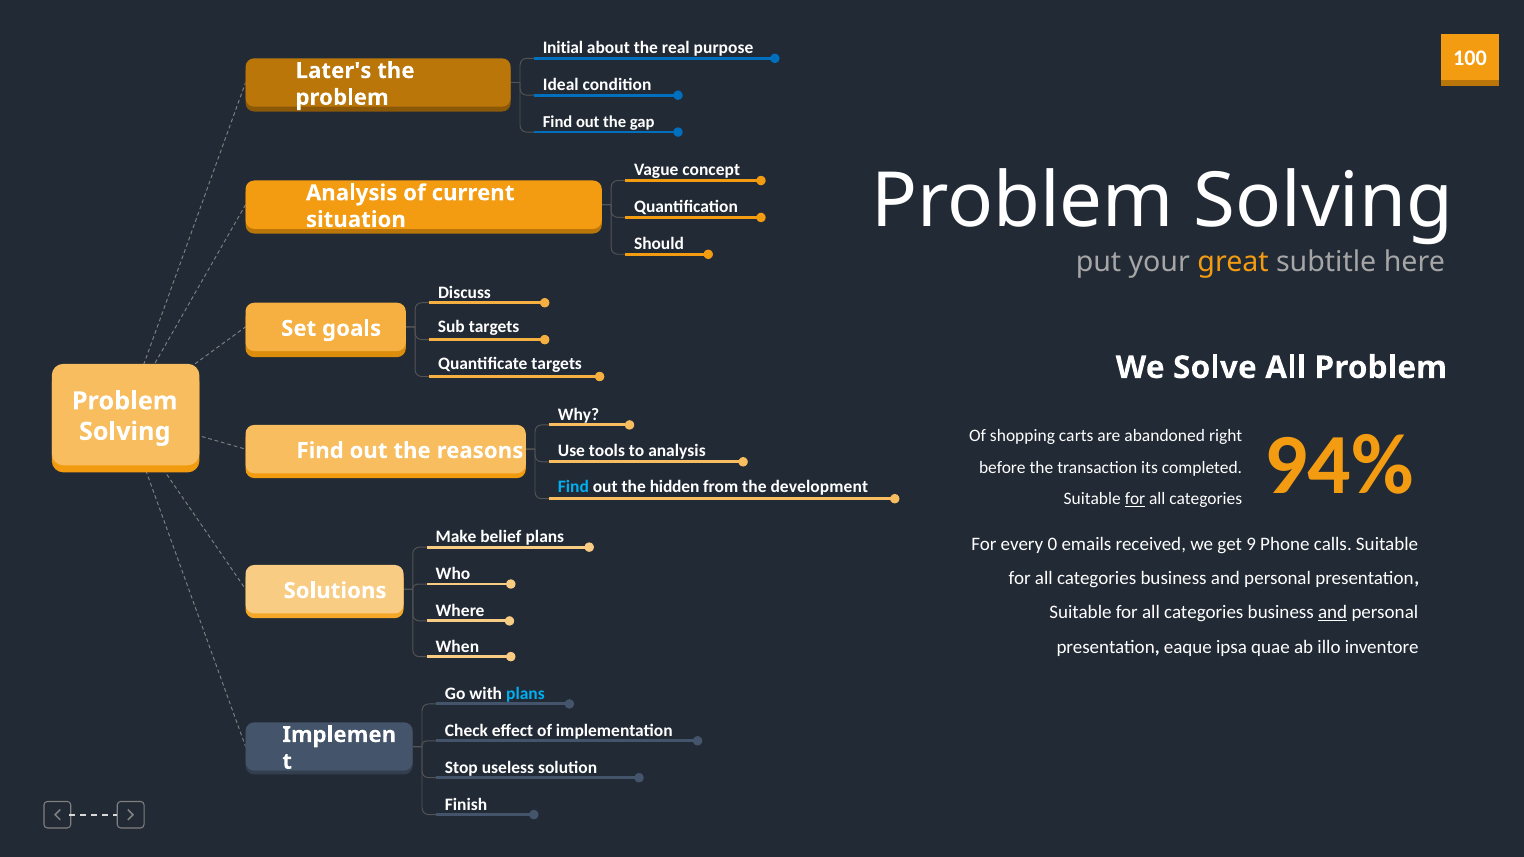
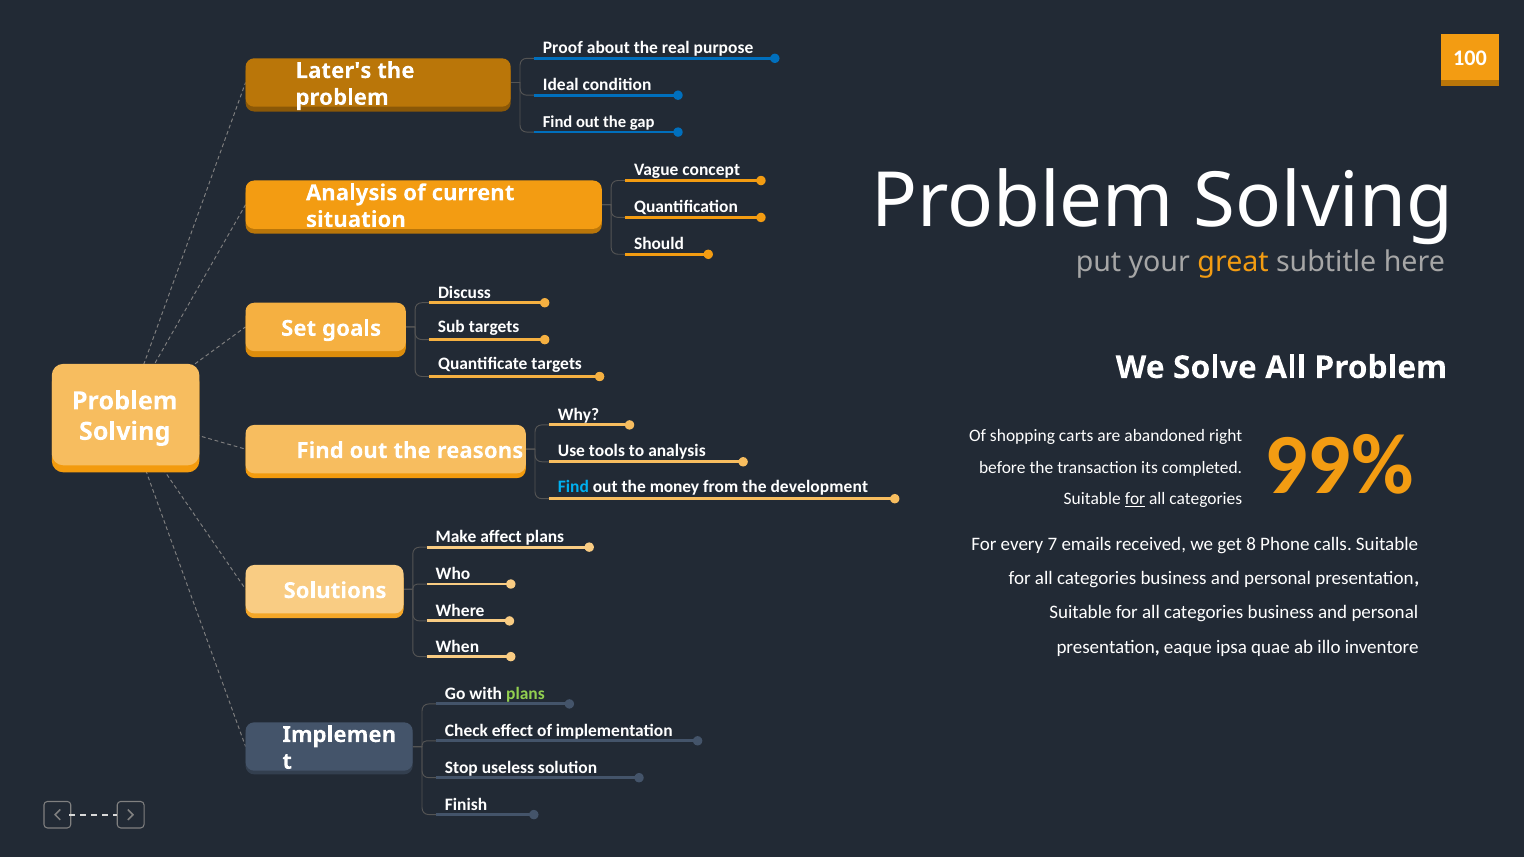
Initial: Initial -> Proof
hidden: hidden -> money
94%: 94% -> 99%
belief: belief -> affect
0: 0 -> 7
9: 9 -> 8
and at (1333, 613) underline: present -> none
plans at (525, 694) colour: light blue -> light green
